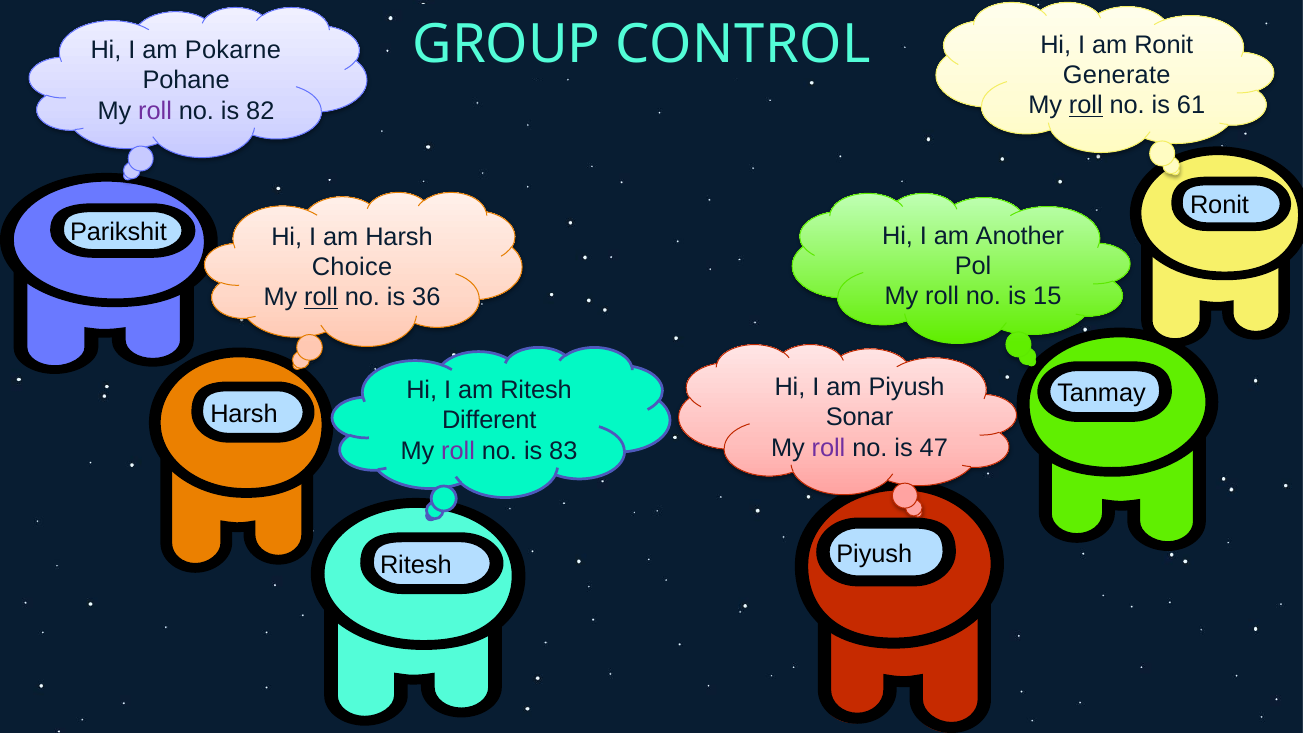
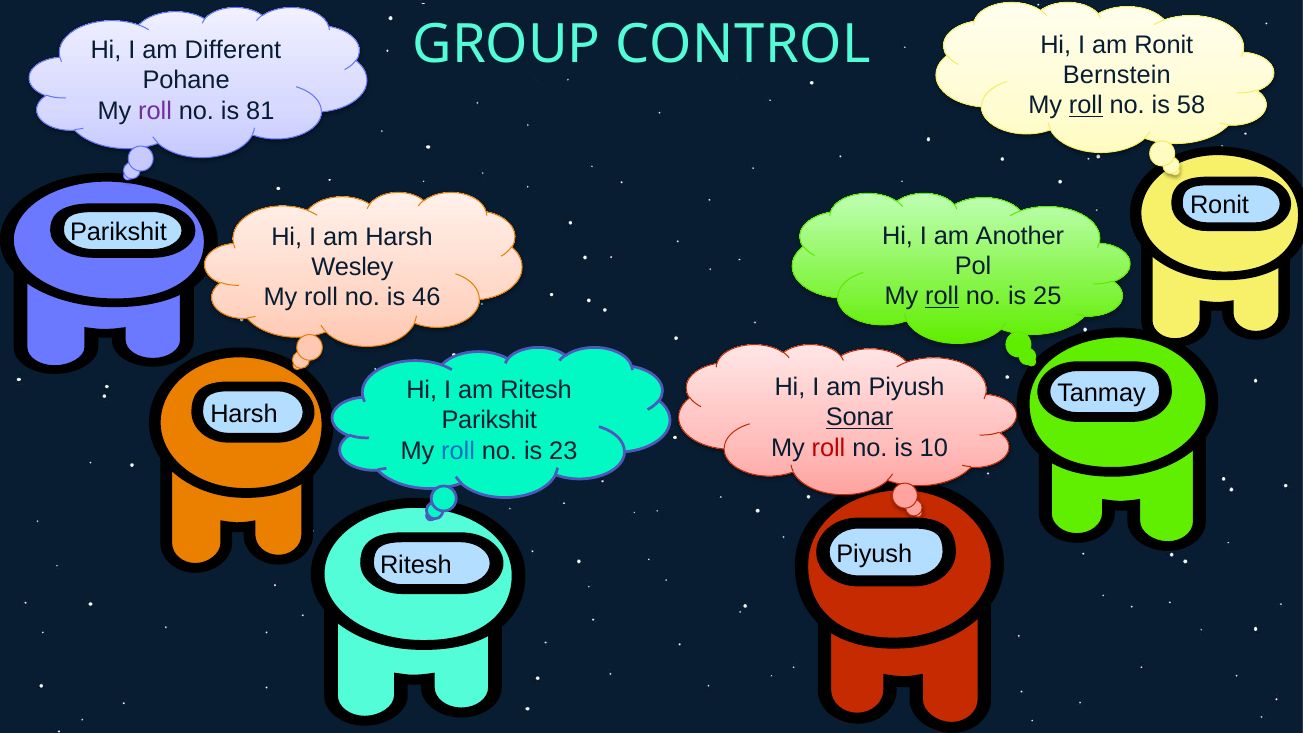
Pokarne: Pokarne -> Different
Generate: Generate -> Bernstein
61: 61 -> 58
82: 82 -> 81
Choice: Choice -> Wesley
roll at (942, 297) underline: none -> present
15: 15 -> 25
roll at (321, 297) underline: present -> none
36: 36 -> 46
Sonar underline: none -> present
Different at (489, 420): Different -> Parikshit
roll at (829, 448) colour: purple -> red
47: 47 -> 10
roll at (458, 451) colour: purple -> blue
83: 83 -> 23
